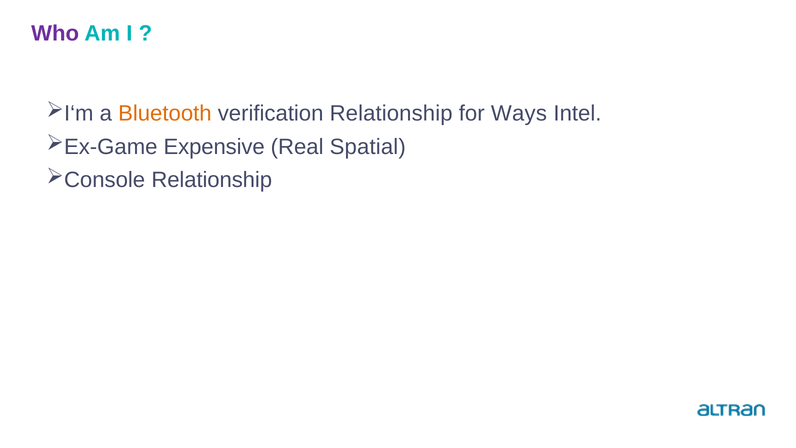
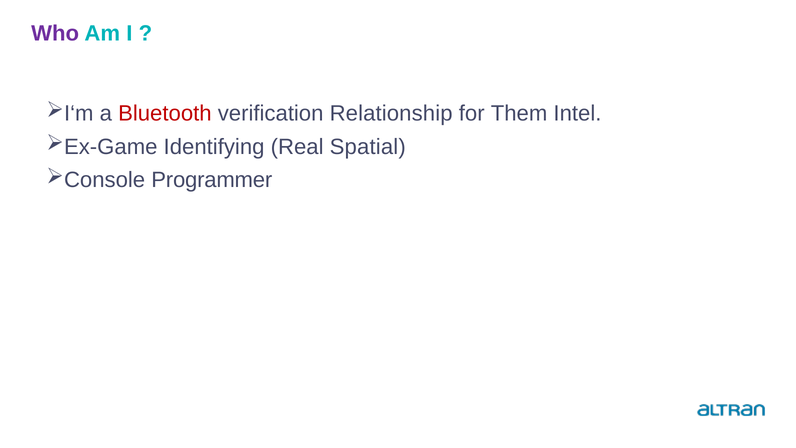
Bluetooth colour: orange -> red
Ways: Ways -> Them
Expensive: Expensive -> Identifying
Relationship at (212, 180): Relationship -> Programmer
